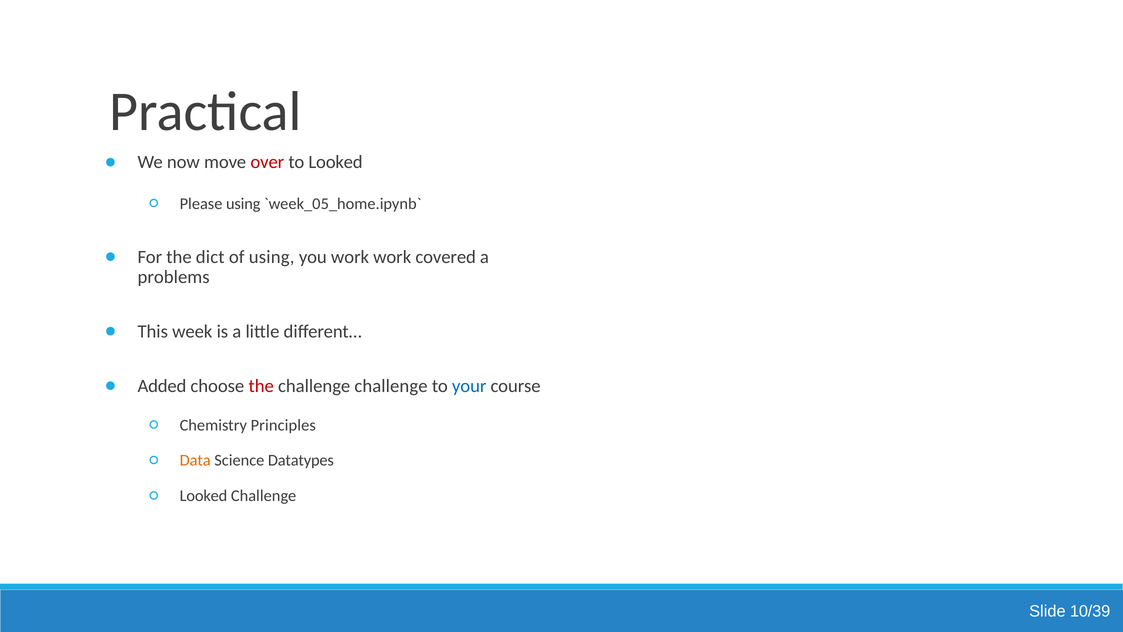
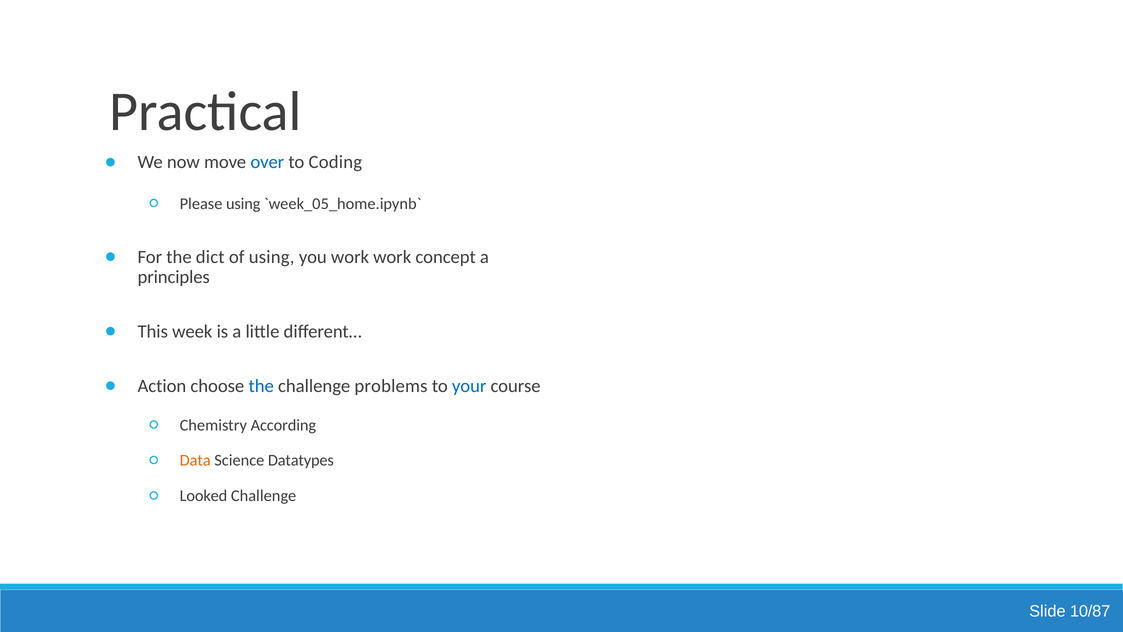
over colour: red -> blue
to Looked: Looked -> Coding
covered: covered -> concept
problems: problems -> principles
Added: Added -> Action
the at (261, 386) colour: red -> blue
challenge challenge: challenge -> problems
Principles: Principles -> According
10/39: 10/39 -> 10/87
